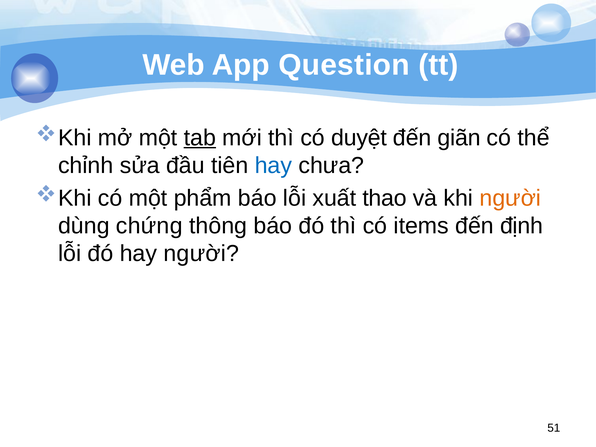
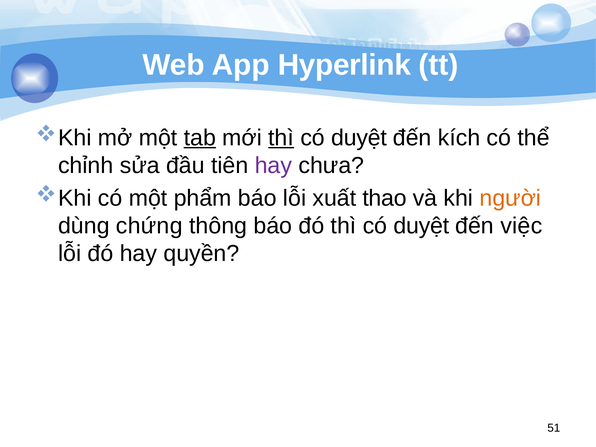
Question: Question -> Hyperlink
thì at (281, 138) underline: none -> present
giãn: giãn -> kích
hay at (273, 166) colour: blue -> purple
đó thì có items: items -> duyệt
định: định -> việc
hay người: người -> quyền
